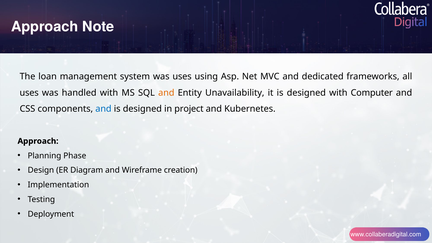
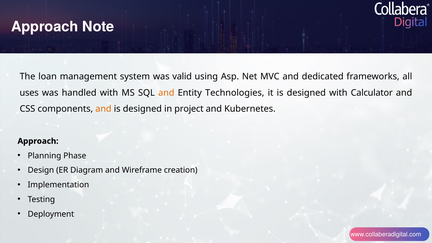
was uses: uses -> valid
Unavailability: Unavailability -> Technologies
Computer: Computer -> Calculator
and at (103, 109) colour: blue -> orange
